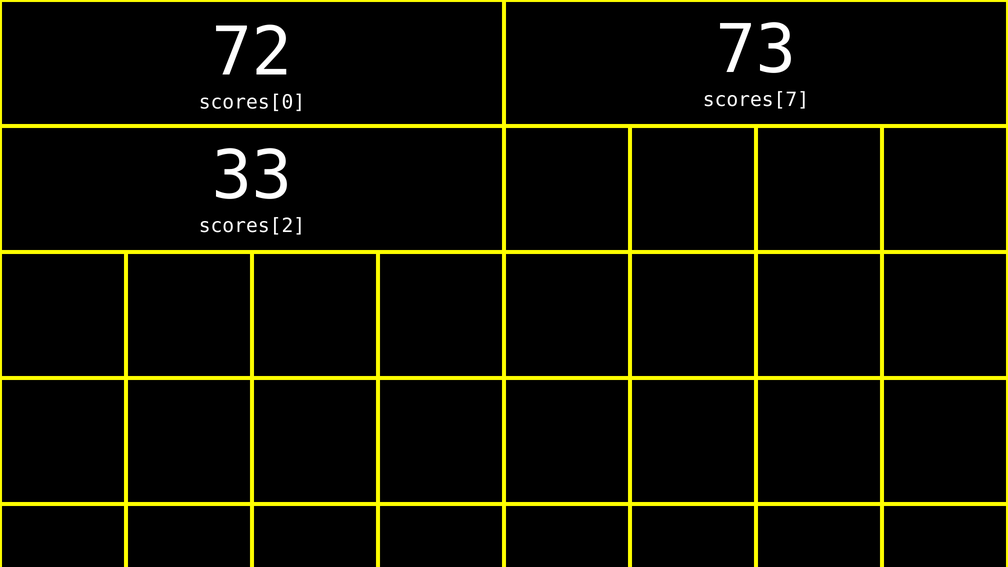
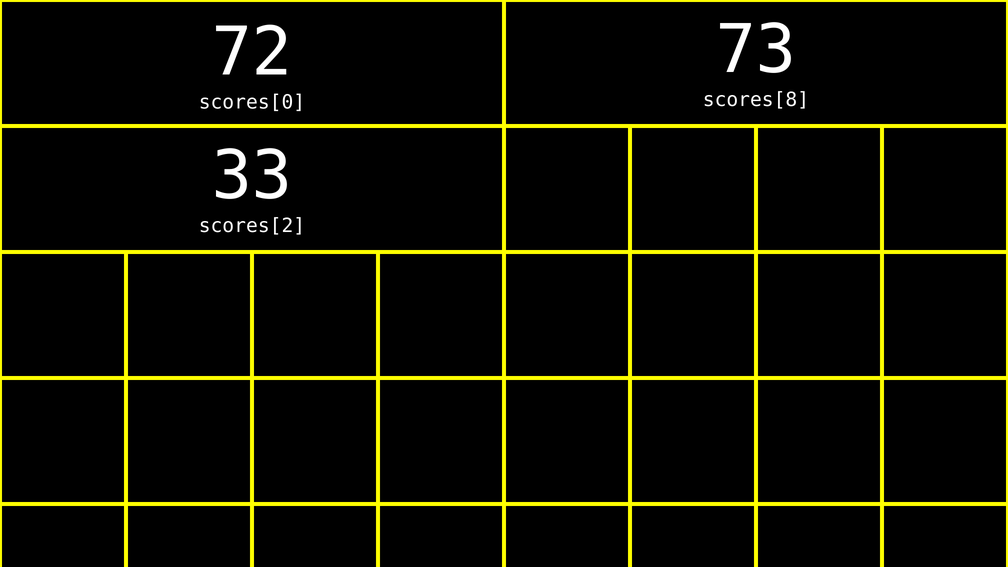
scores[7: scores[7 -> scores[8
